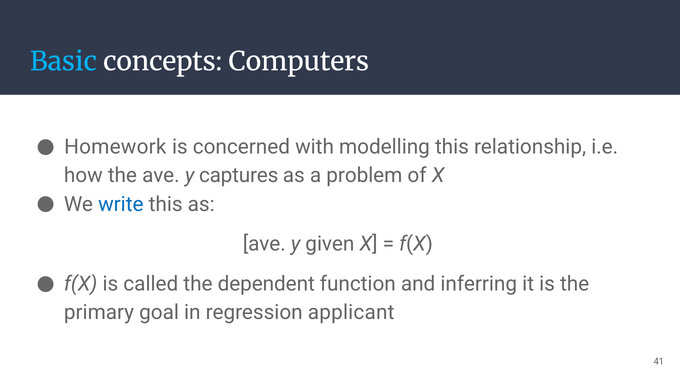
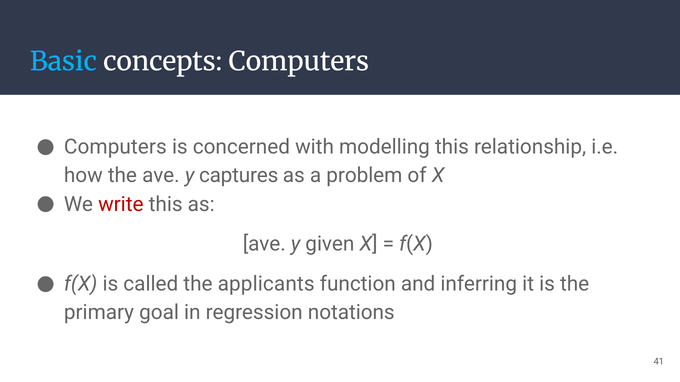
Homework at (115, 147): Homework -> Computers
write colour: blue -> red
dependent: dependent -> applicants
applicant: applicant -> notations
